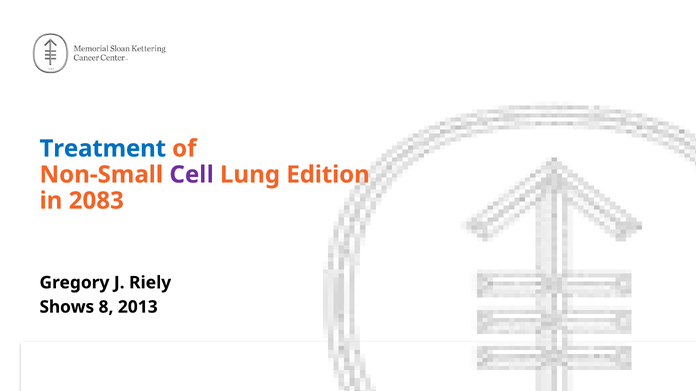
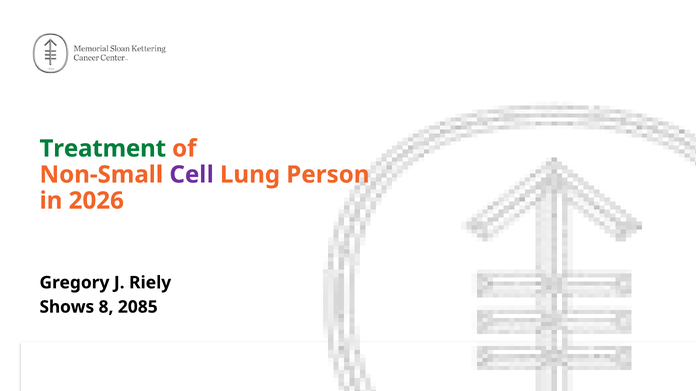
Treatment colour: blue -> green
Edition: Edition -> Person
2083: 2083 -> 2026
2013: 2013 -> 2085
